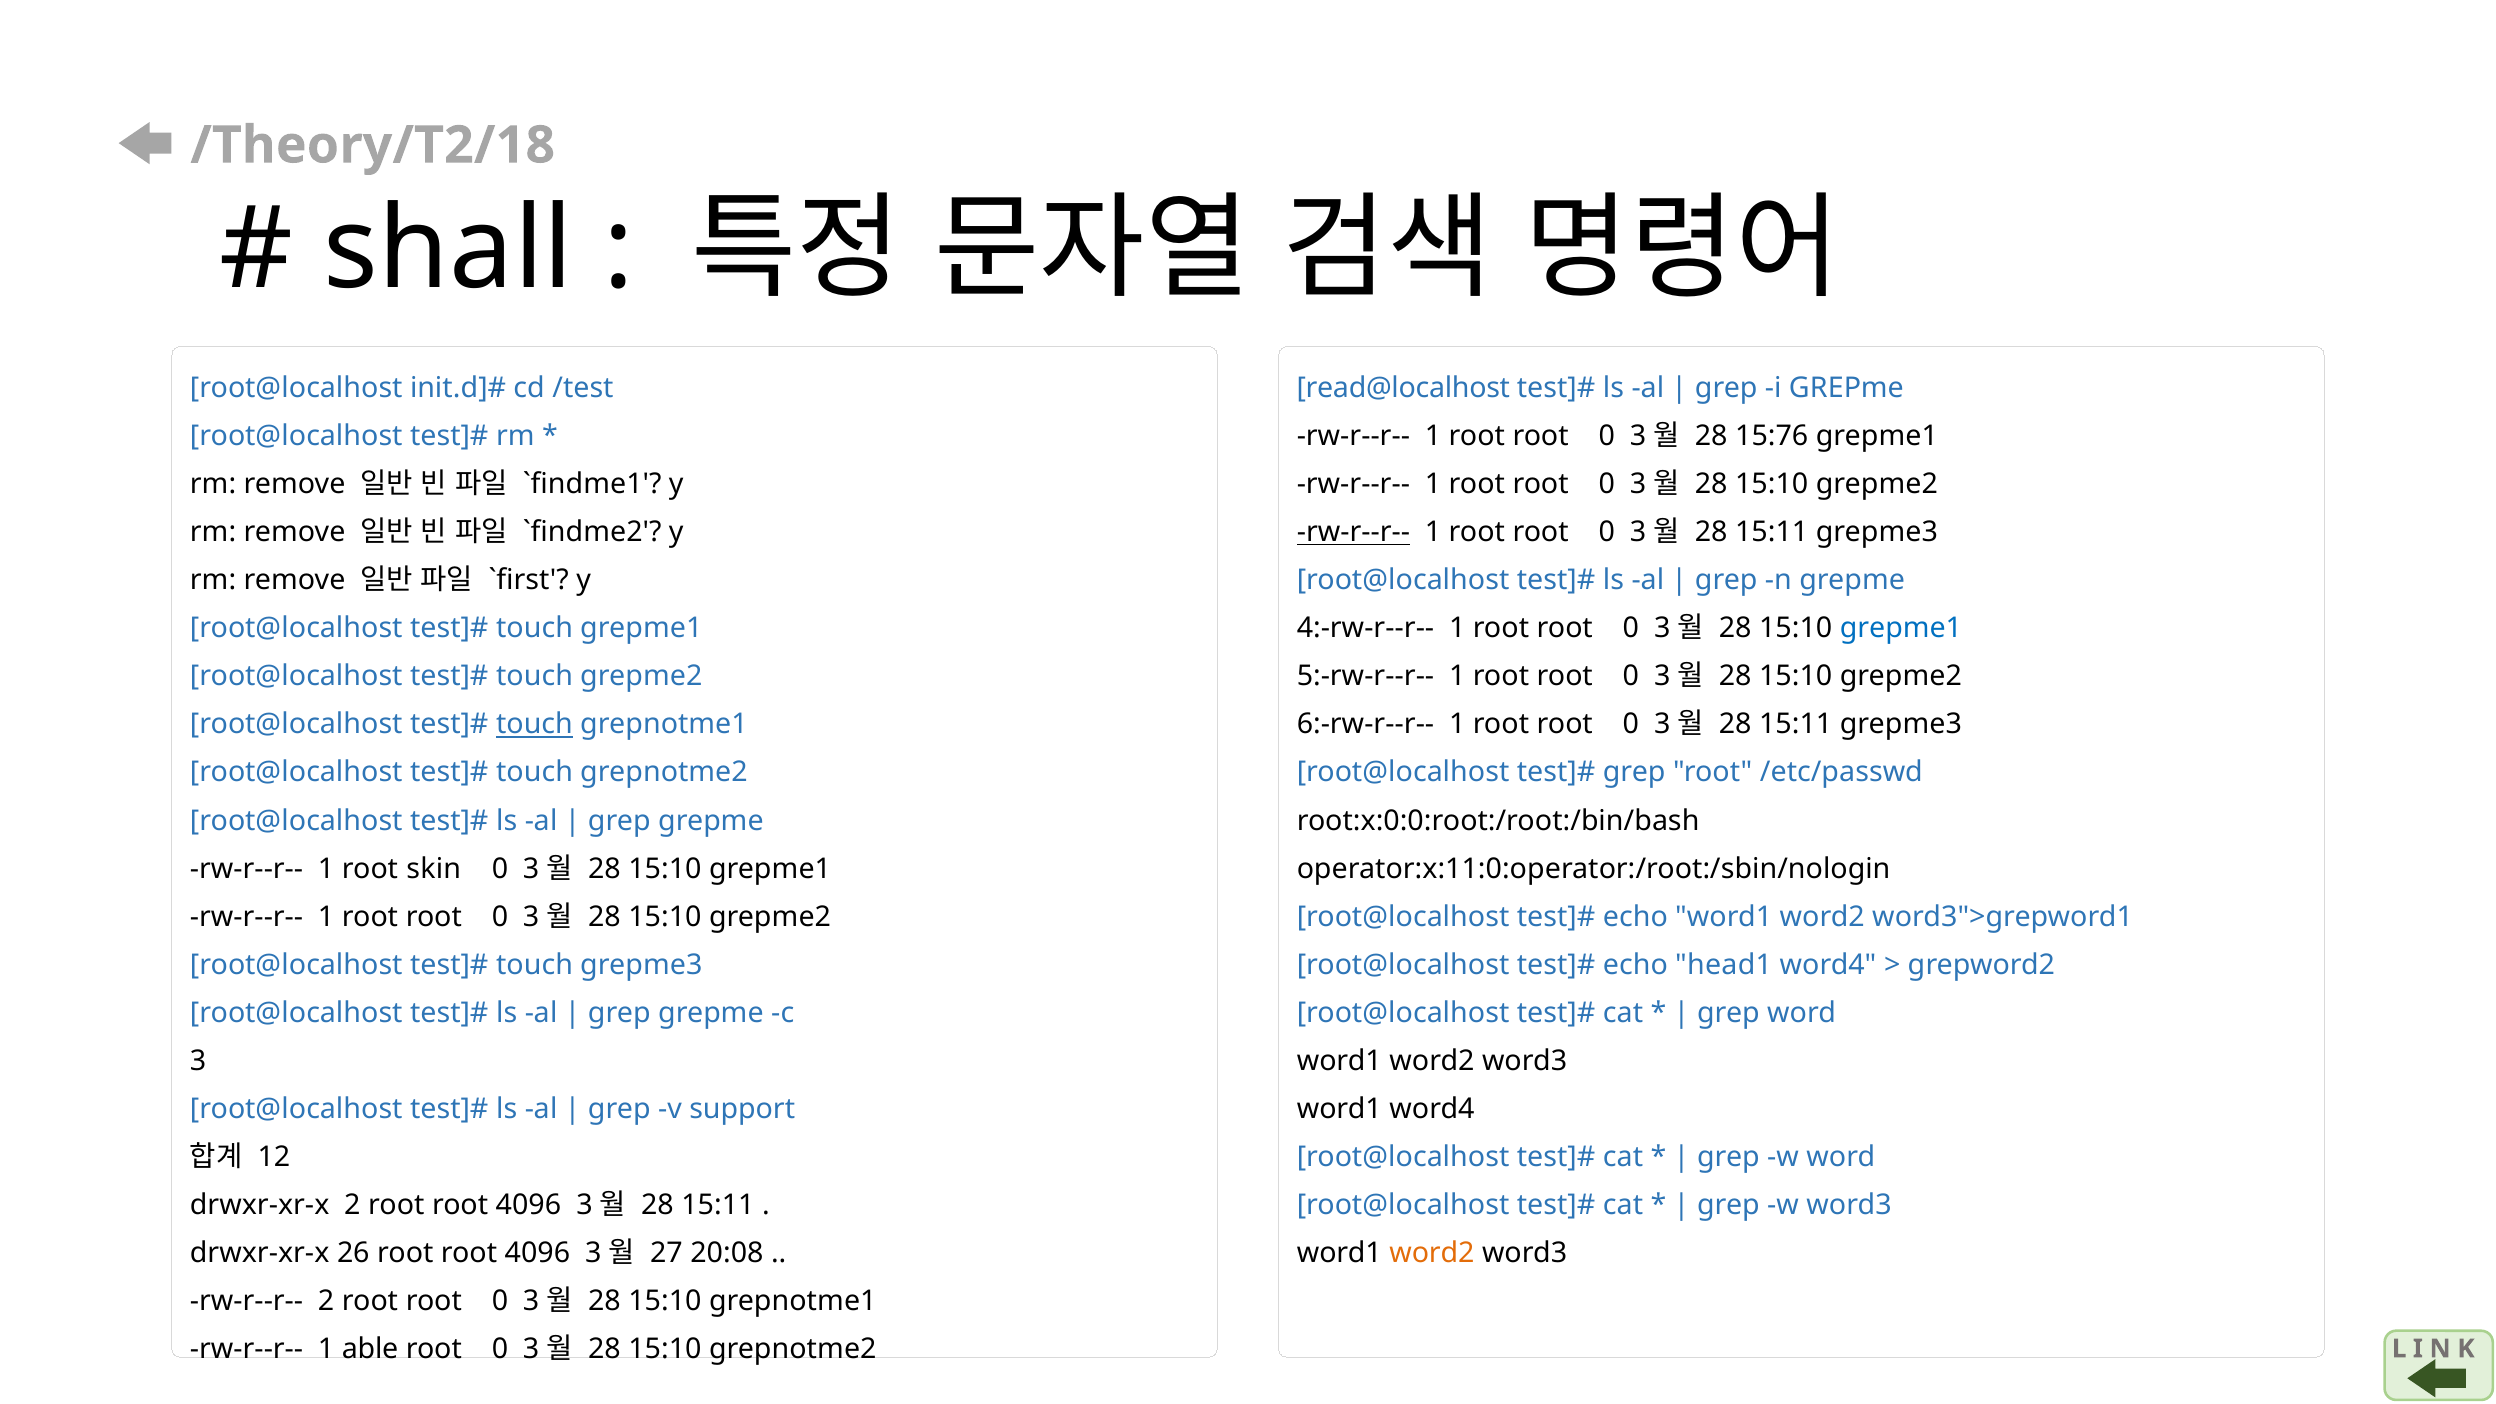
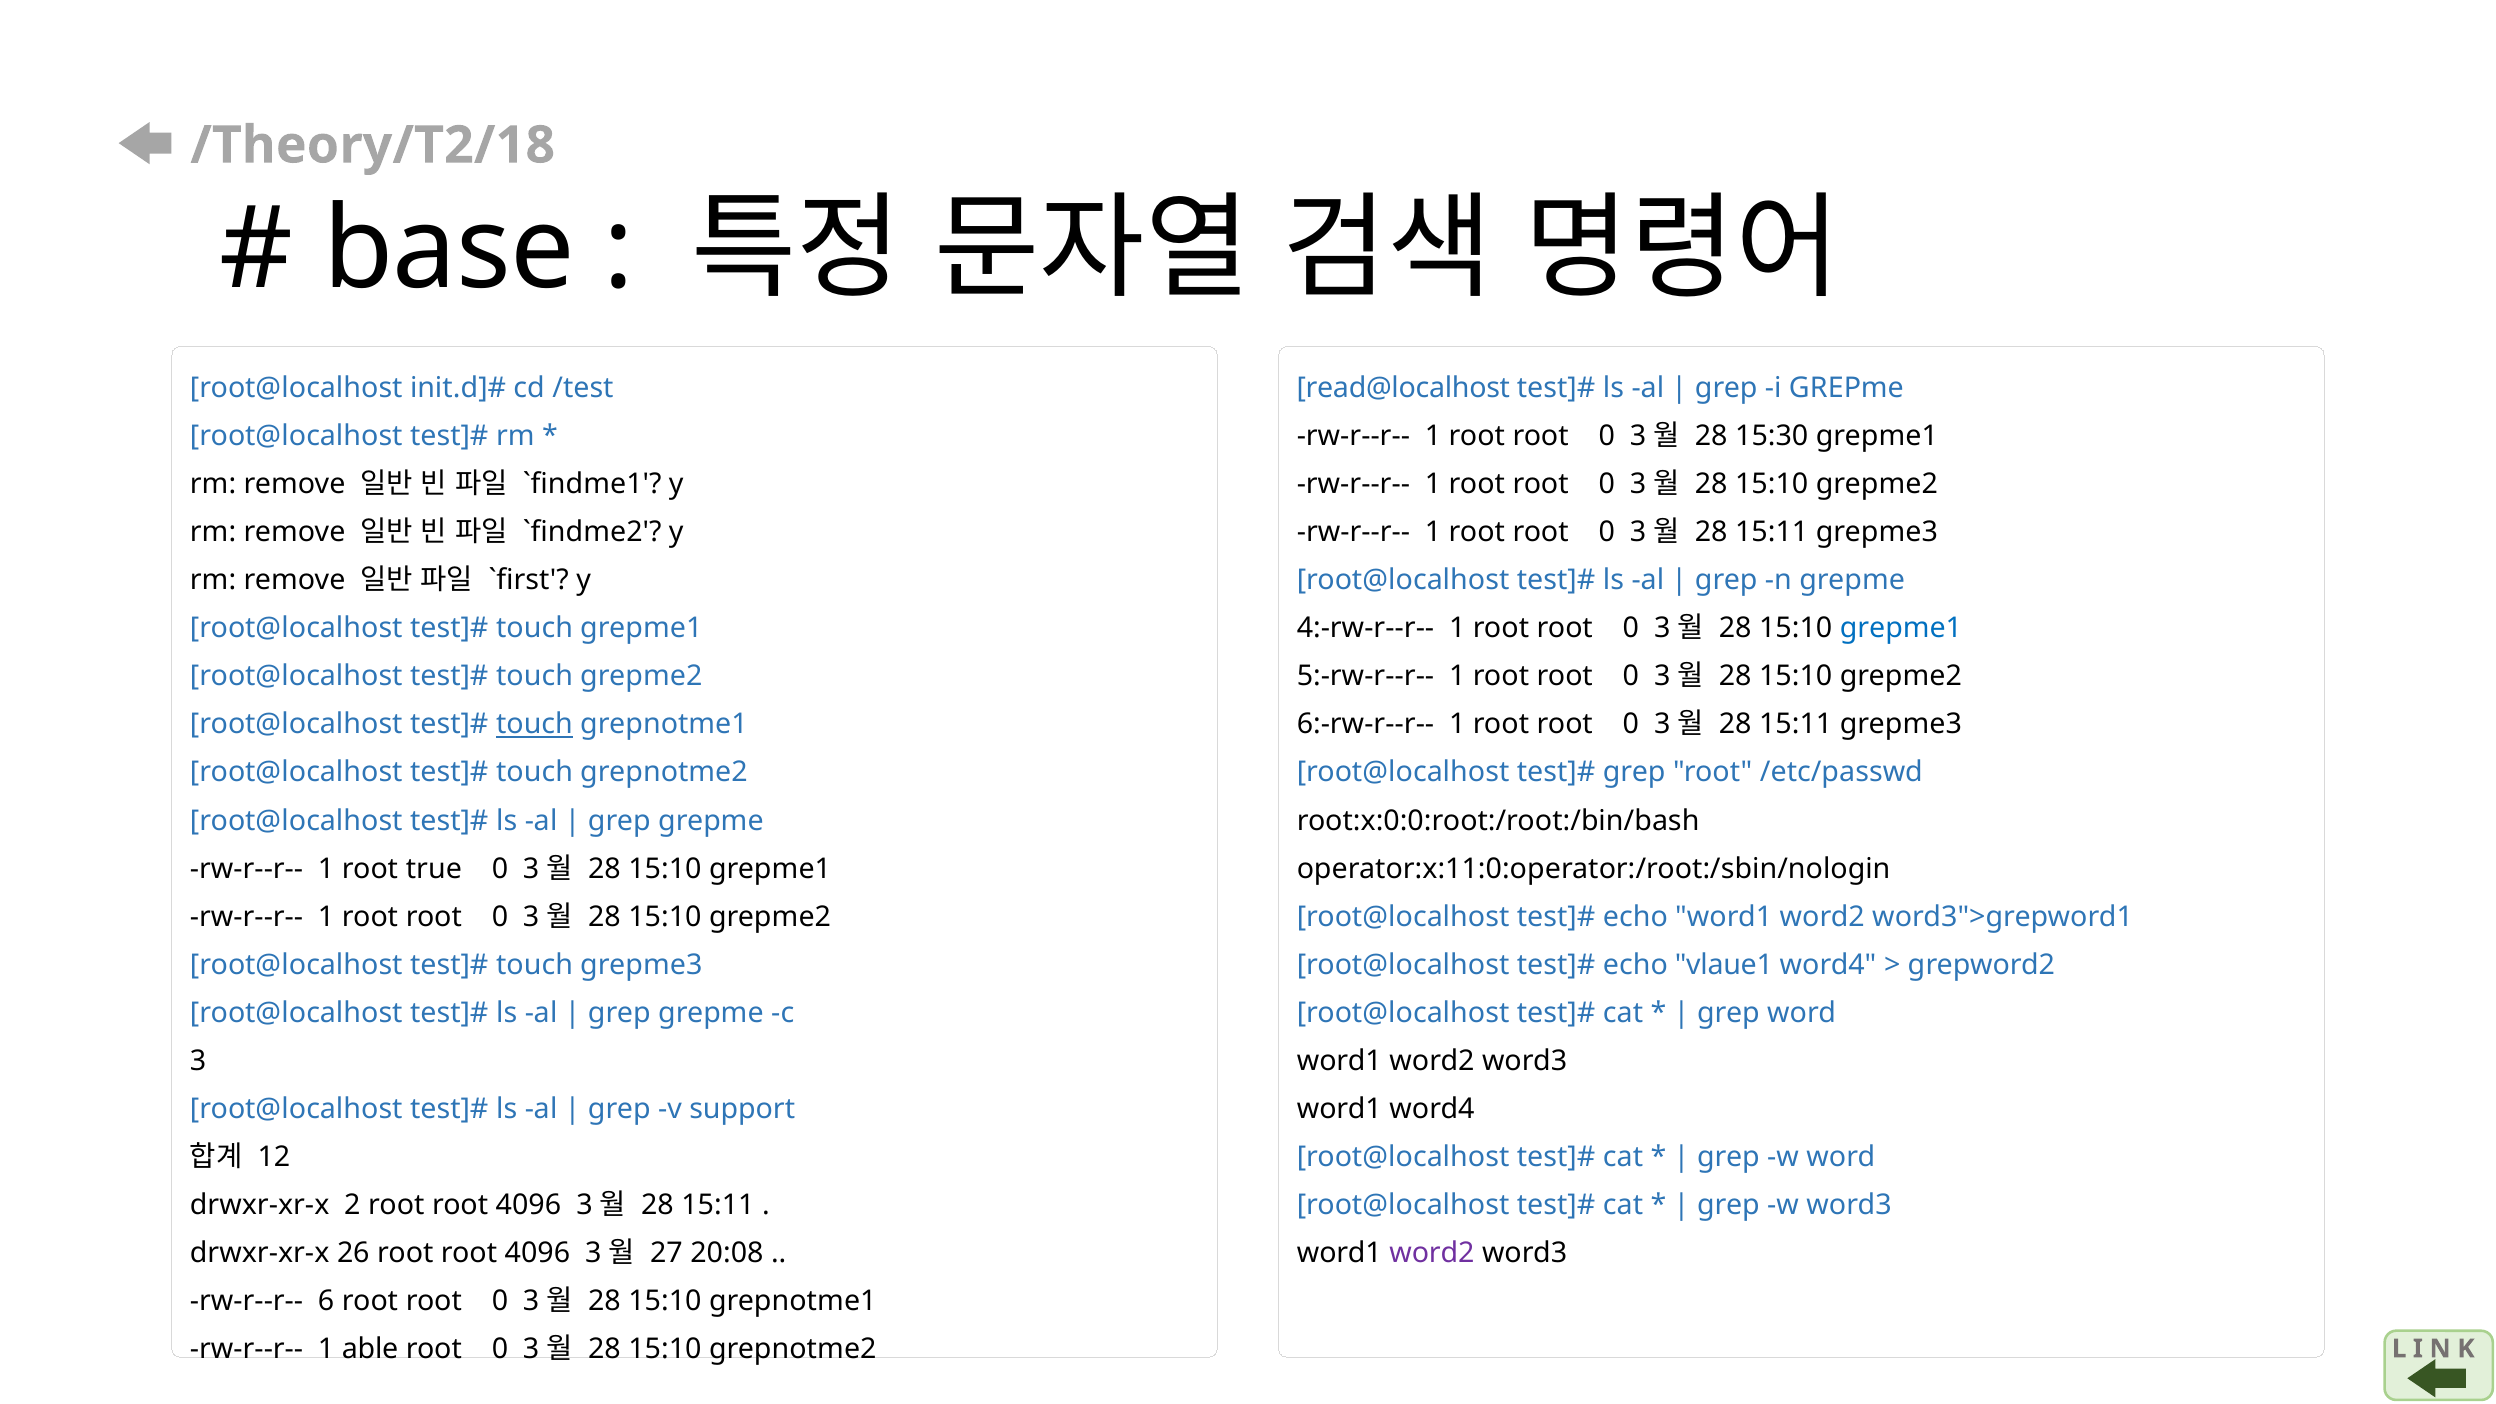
shall: shall -> base
15:76: 15:76 -> 15:30
rw-r--r-- at (1353, 532) underline: present -> none
skin: skin -> true
head1: head1 -> vlaue1
word2 at (1432, 1253) colour: orange -> purple
rw-r--r-- 2: 2 -> 6
